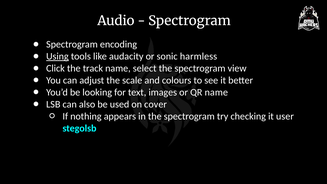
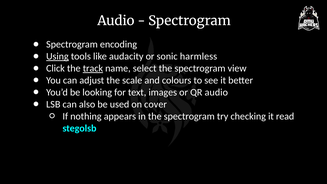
track underline: none -> present
QR name: name -> audio
user: user -> read
